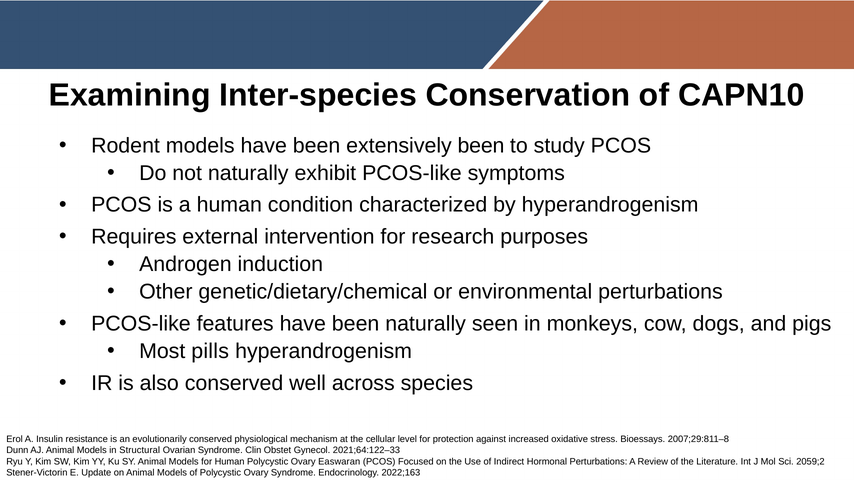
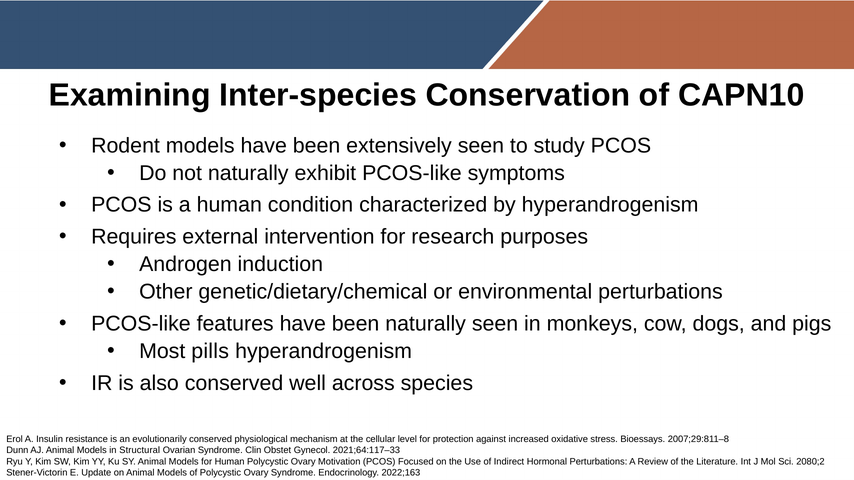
extensively been: been -> seen
2021;64:122–33: 2021;64:122–33 -> 2021;64:117–33
Easwaran: Easwaran -> Motivation
2059;2: 2059;2 -> 2080;2
